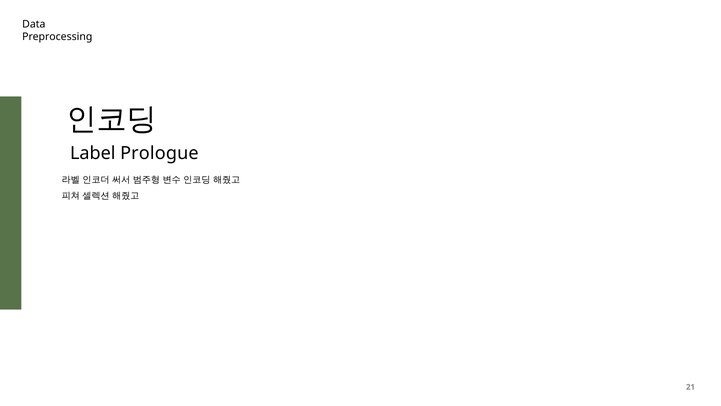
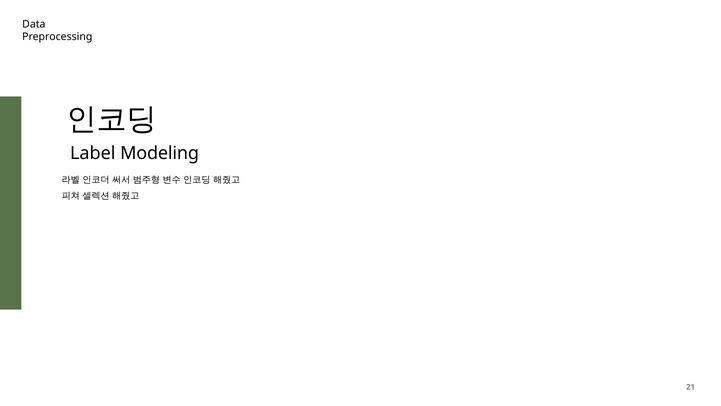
Prologue: Prologue -> Modeling
